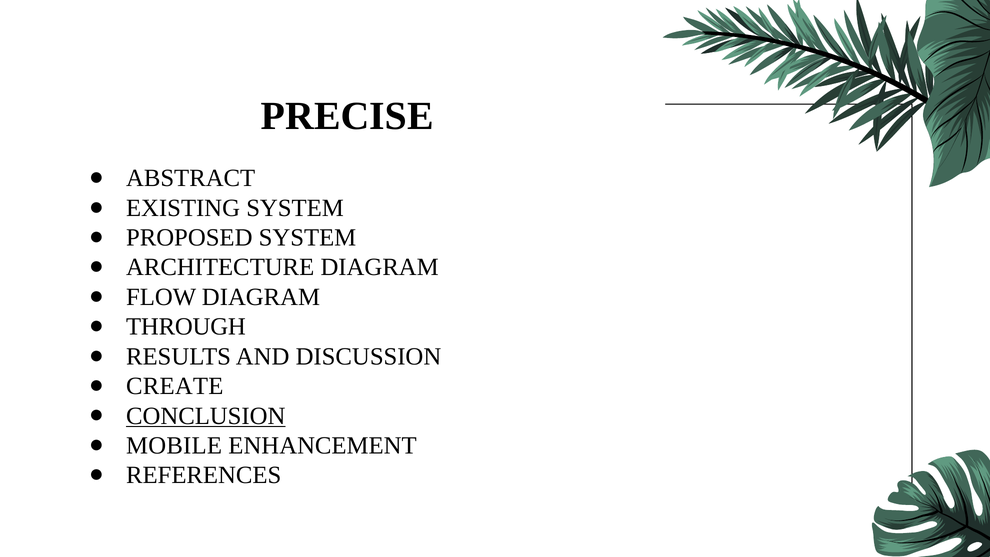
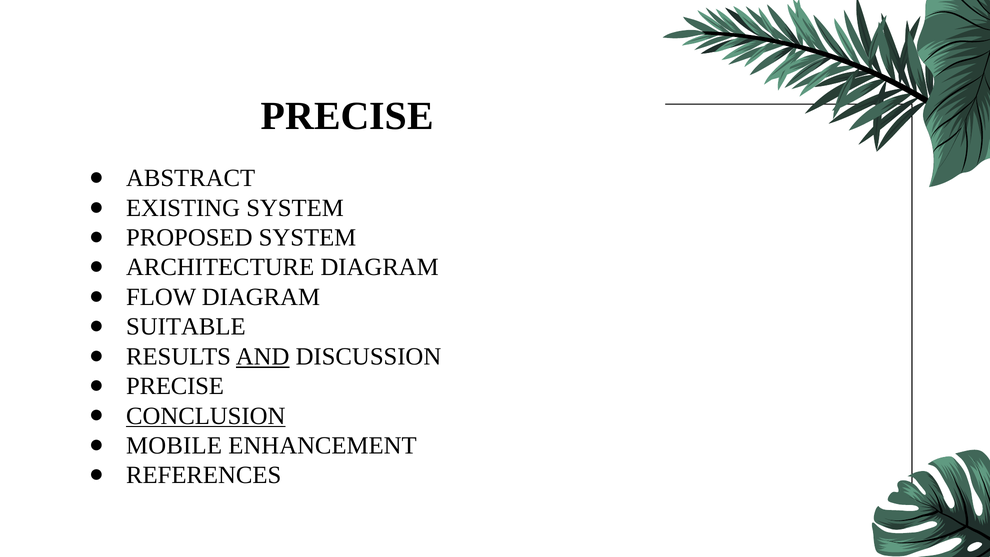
THROUGH: THROUGH -> SUITABLE
AND underline: none -> present
CREATE at (175, 386): CREATE -> PRECISE
